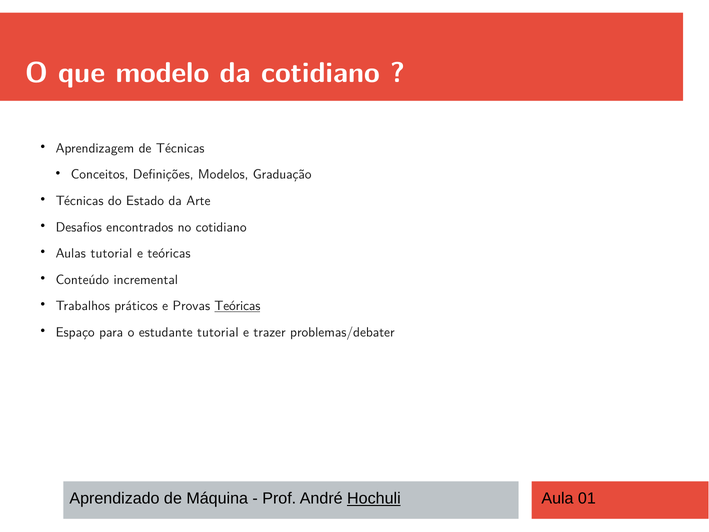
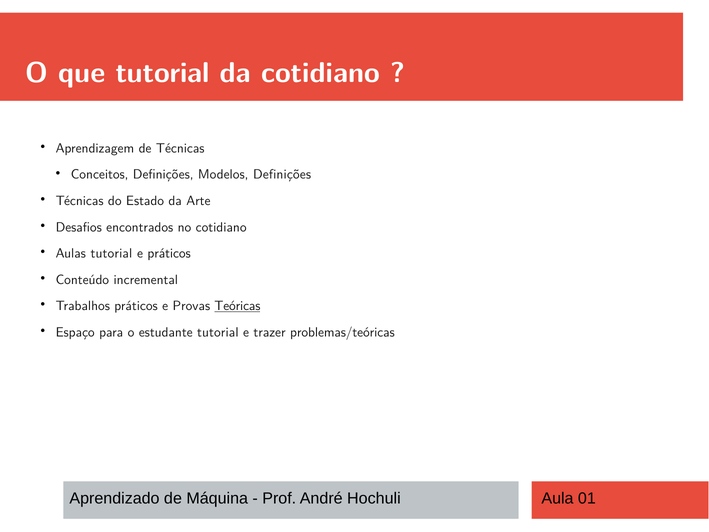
que modelo: modelo -> tutorial
Modelos Graduação: Graduação -> Definições
e teóricas: teóricas -> práticos
problemas/debater: problemas/debater -> problemas/teóricas
Hochuli underline: present -> none
